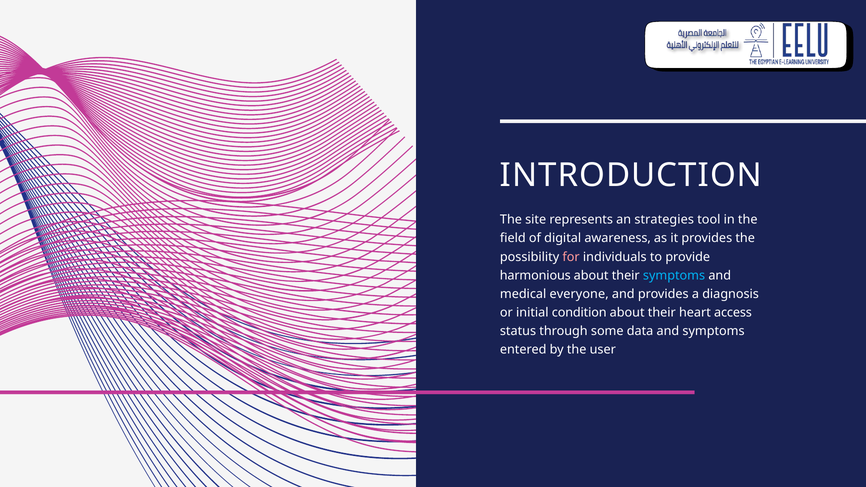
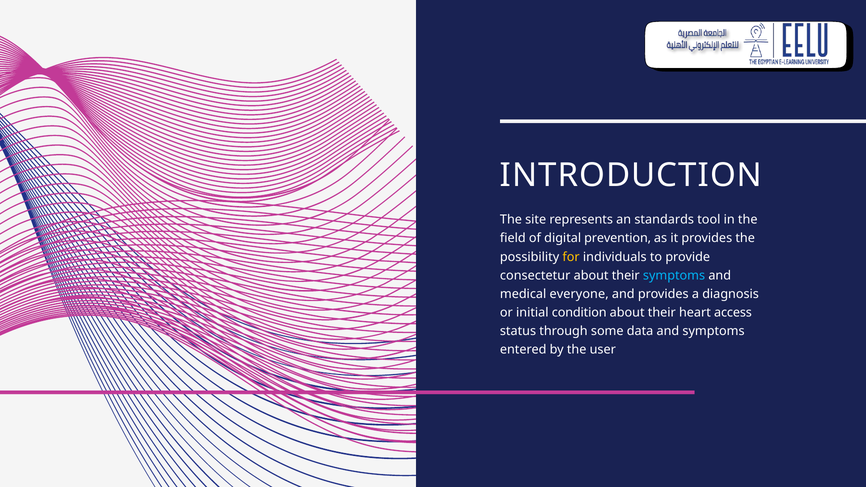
strategies: strategies -> standards
awareness: awareness -> prevention
for colour: pink -> yellow
harmonious: harmonious -> consectetur
